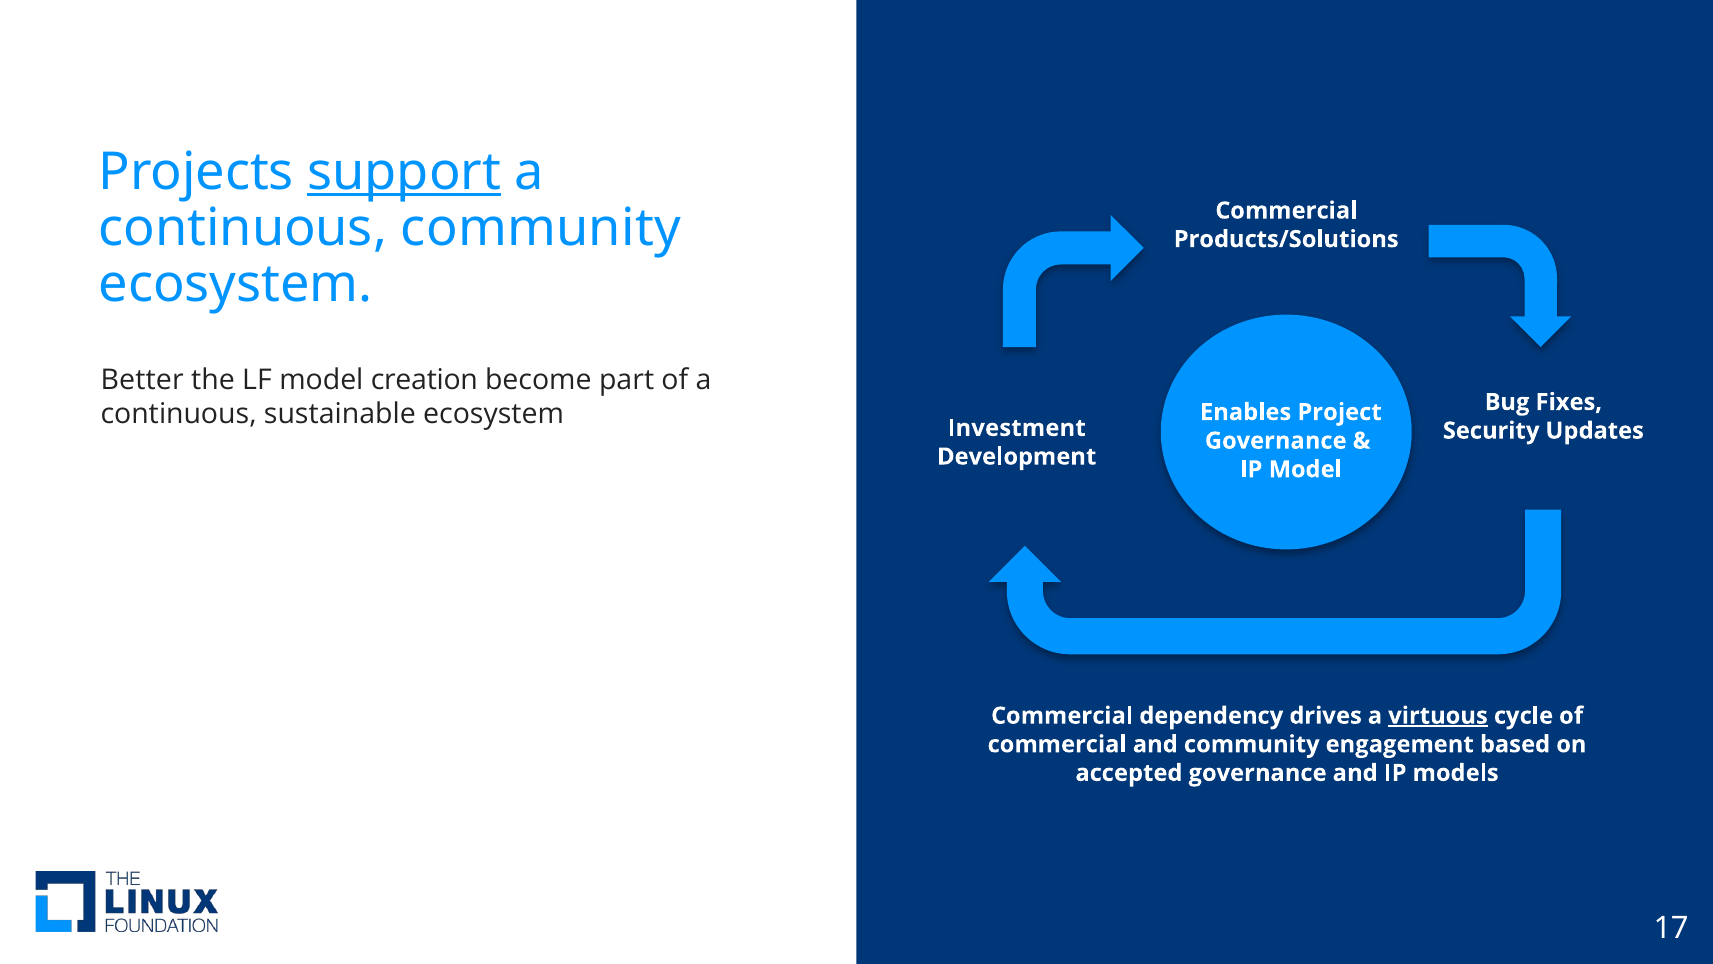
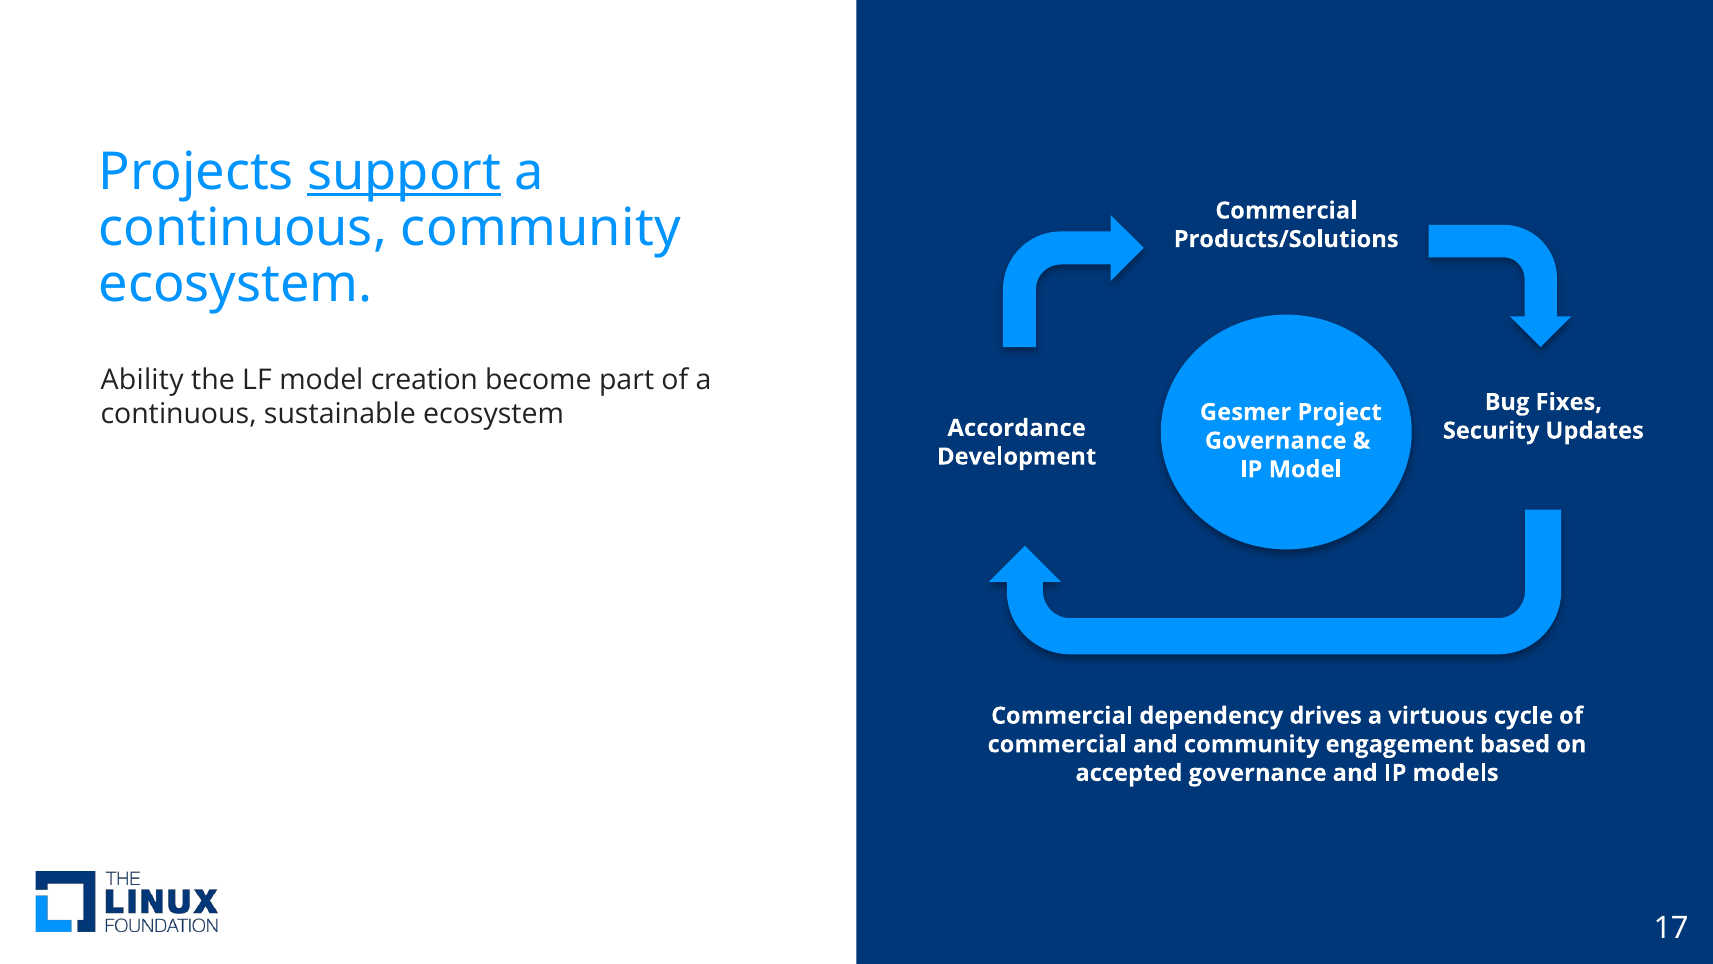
Better: Better -> Ability
Enables: Enables -> Gesmer
Investment: Investment -> Accordance
virtuous underline: present -> none
